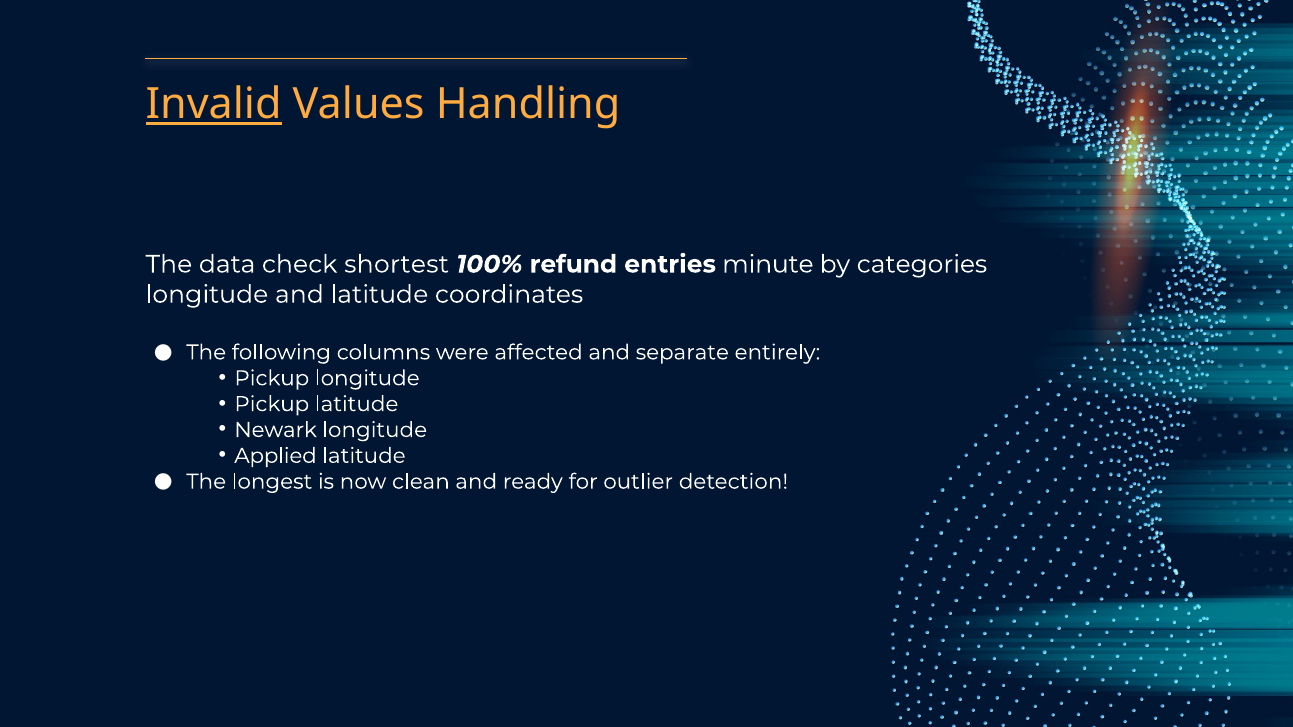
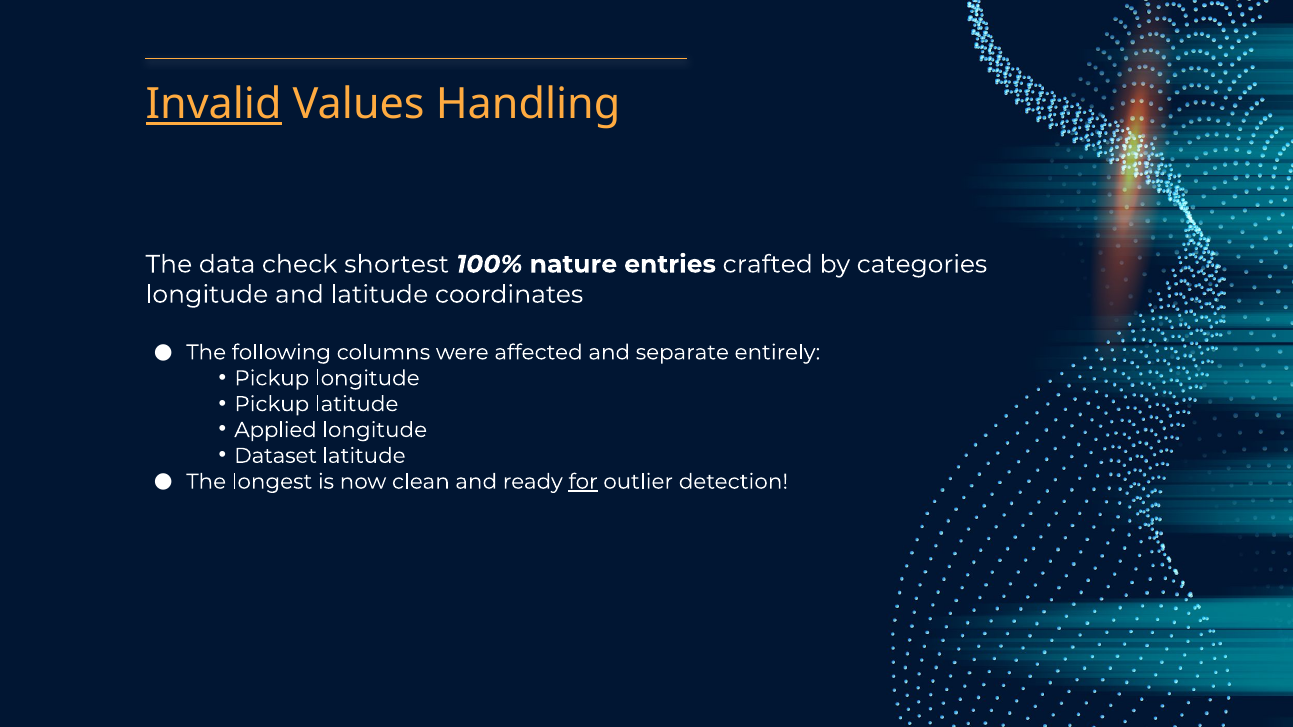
refund: refund -> nature
minute: minute -> crafted
Newark: Newark -> Applied
Applied: Applied -> Dataset
for underline: none -> present
